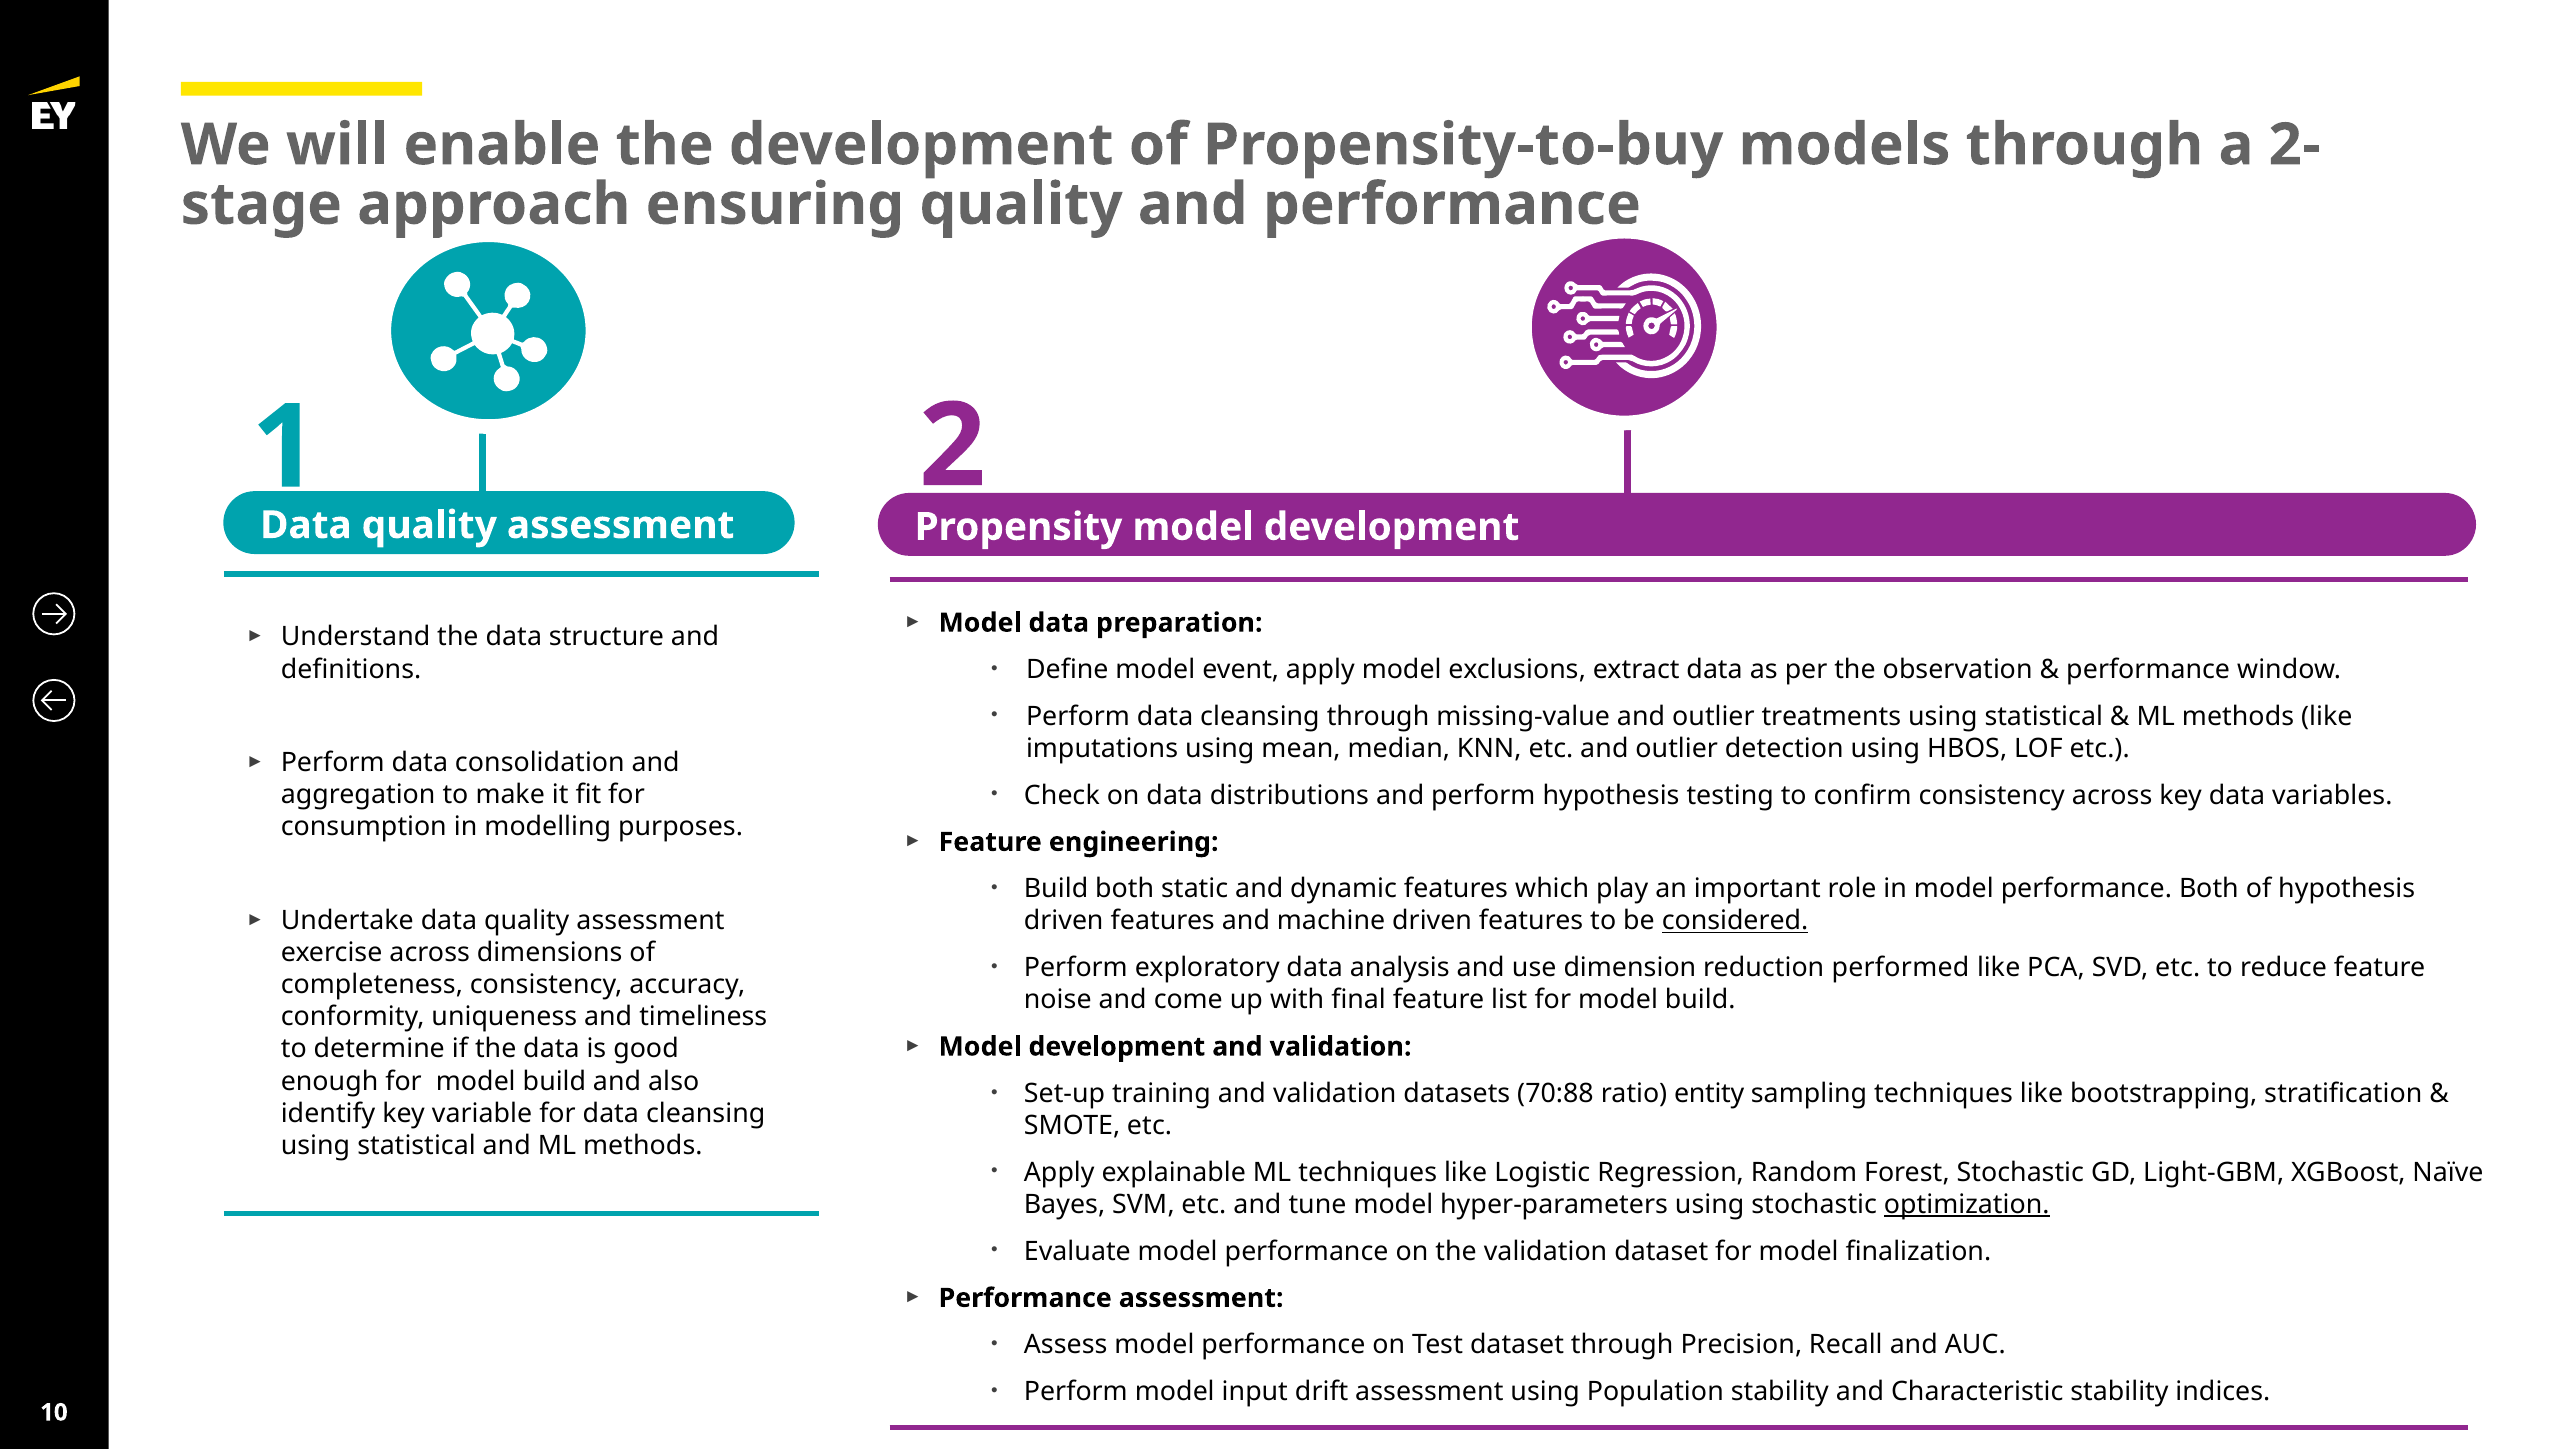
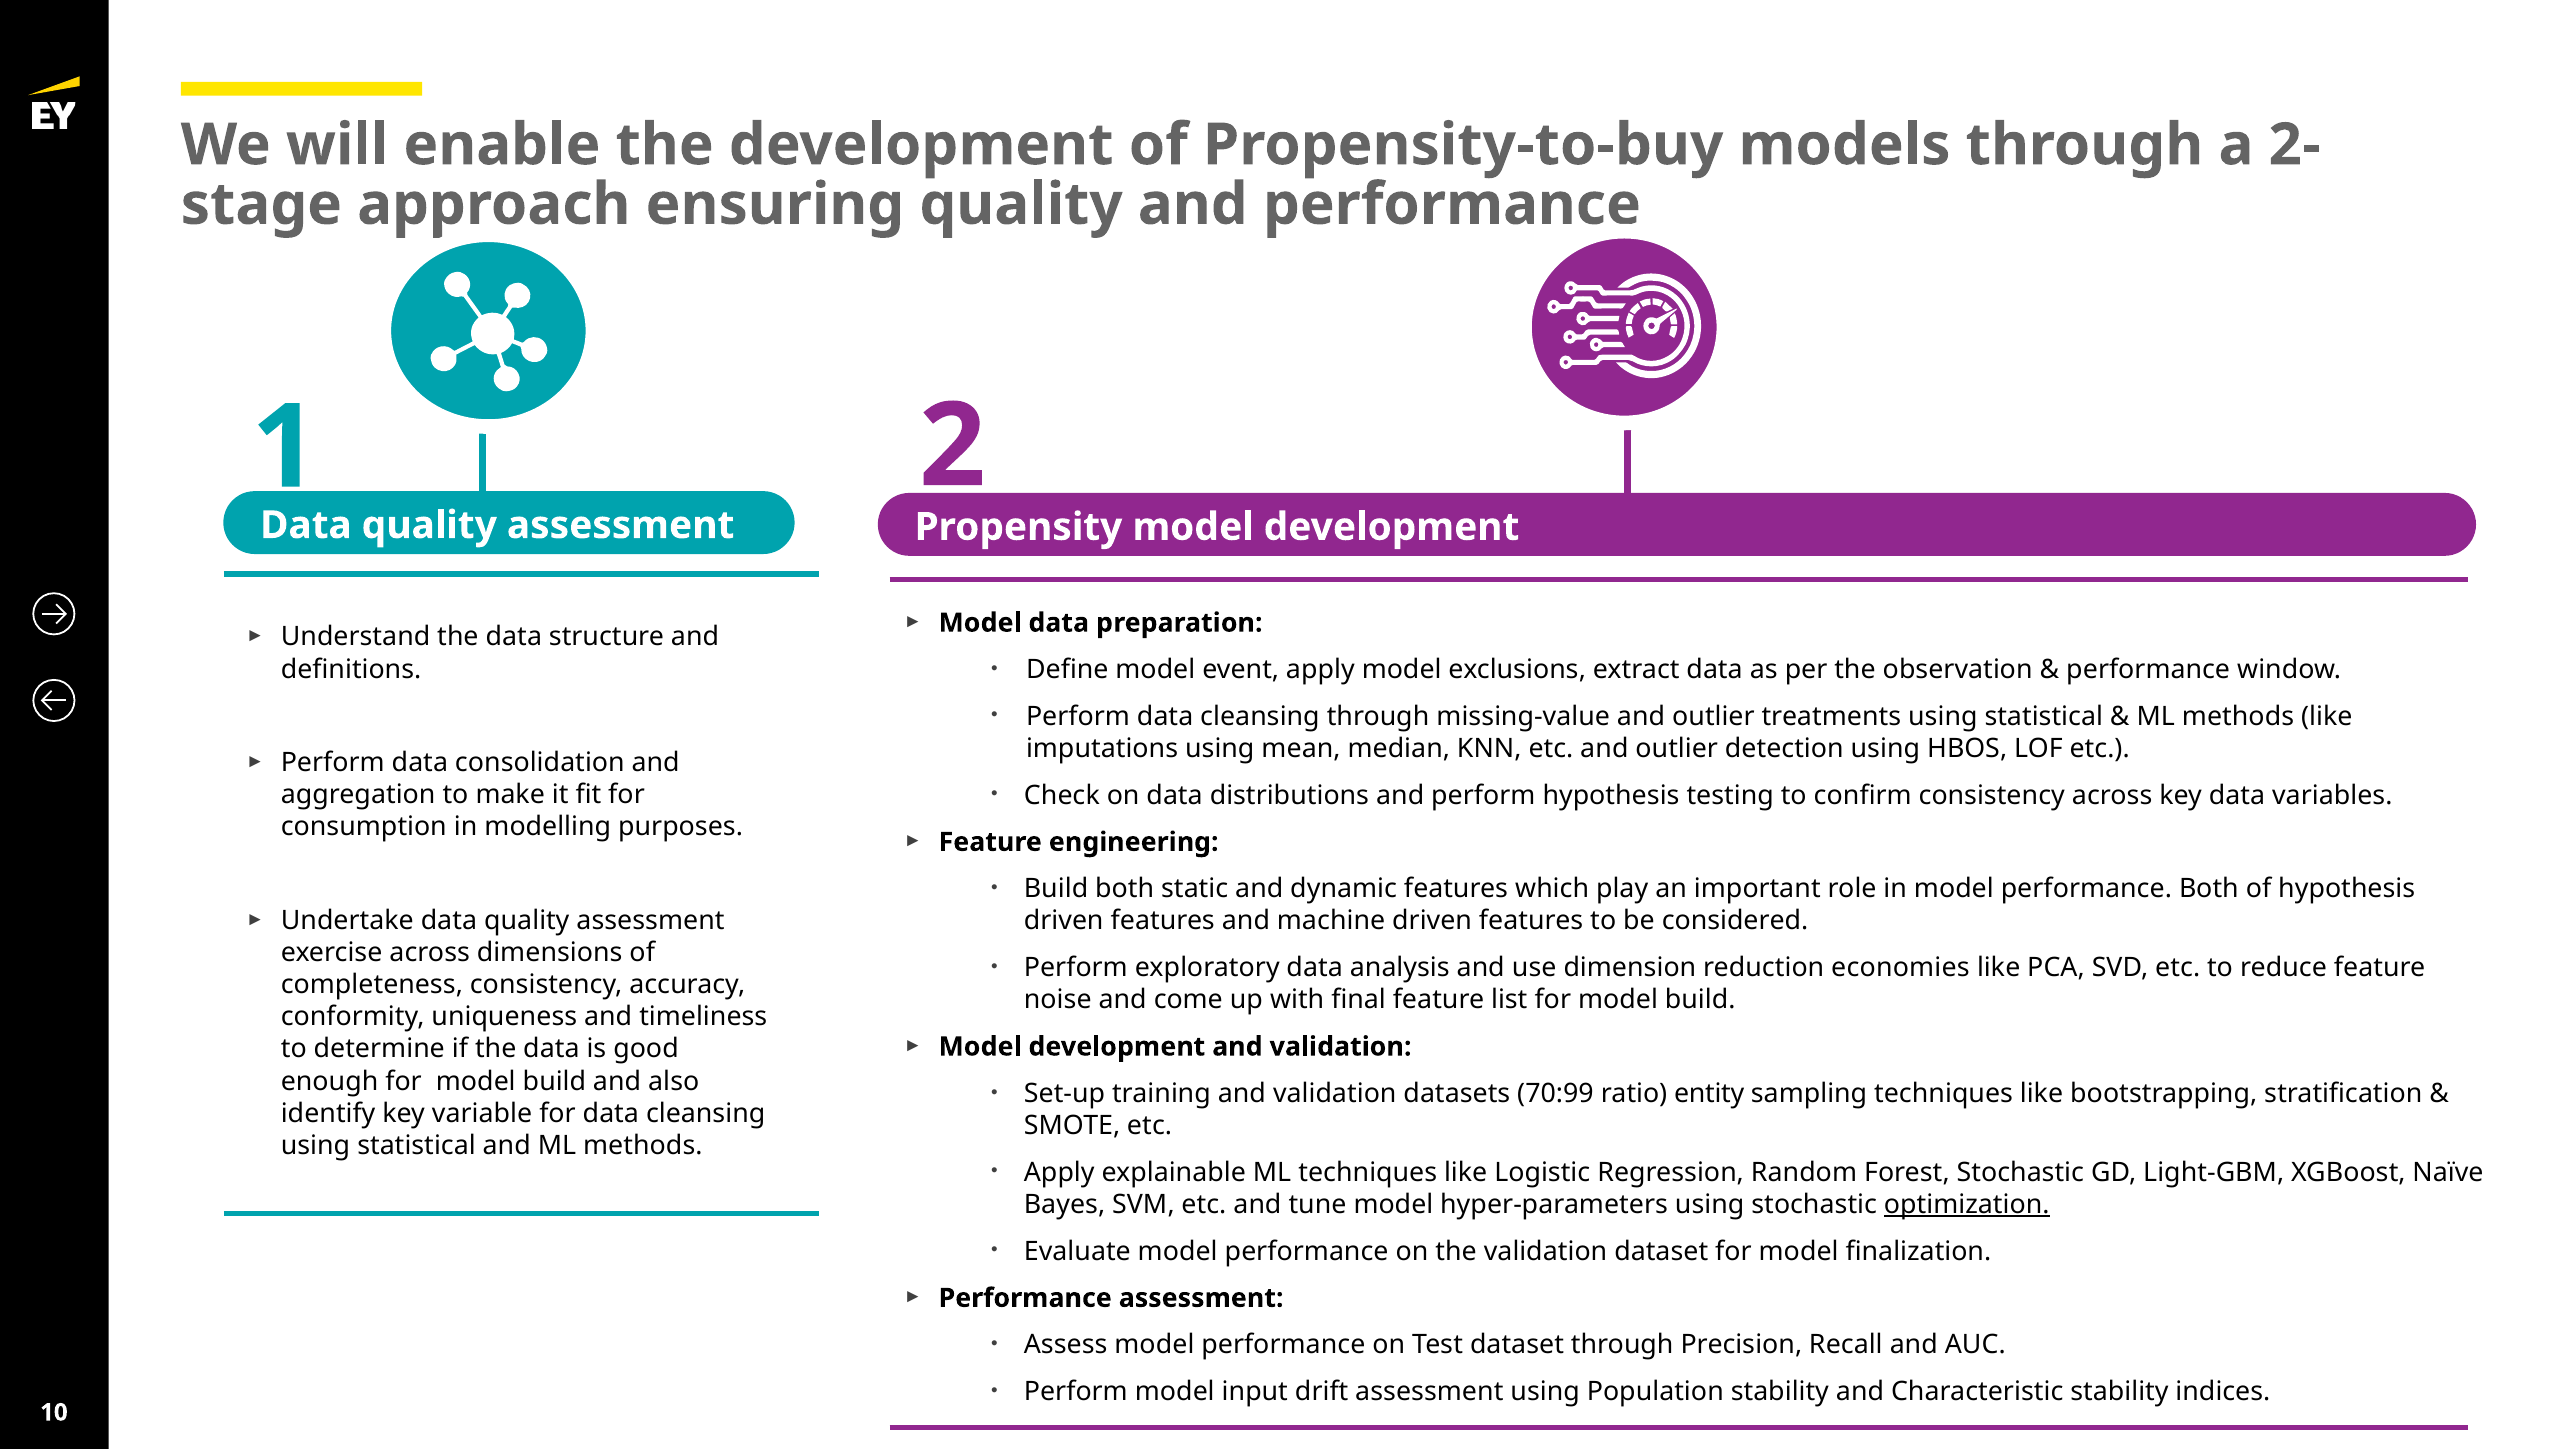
considered underline: present -> none
performed: performed -> economies
70:88: 70:88 -> 70:99
